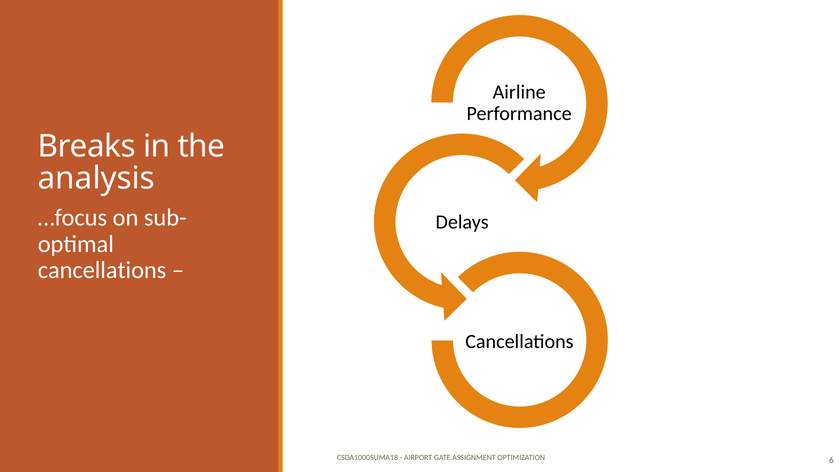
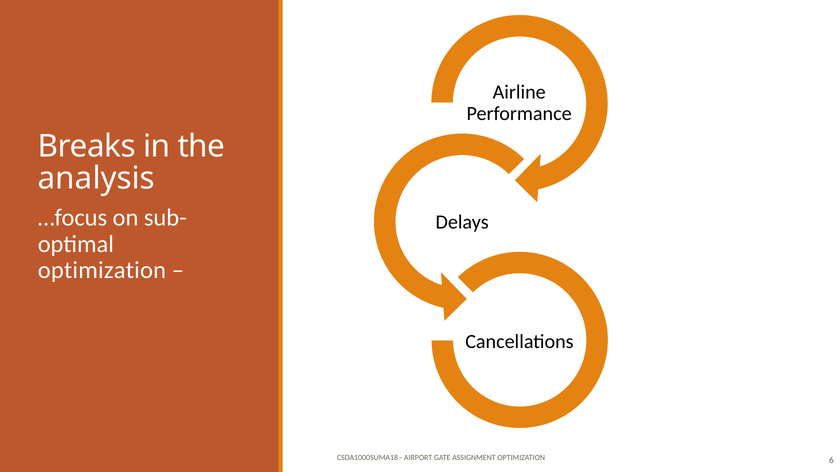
cancellations at (102, 271): cancellations -> optimization
